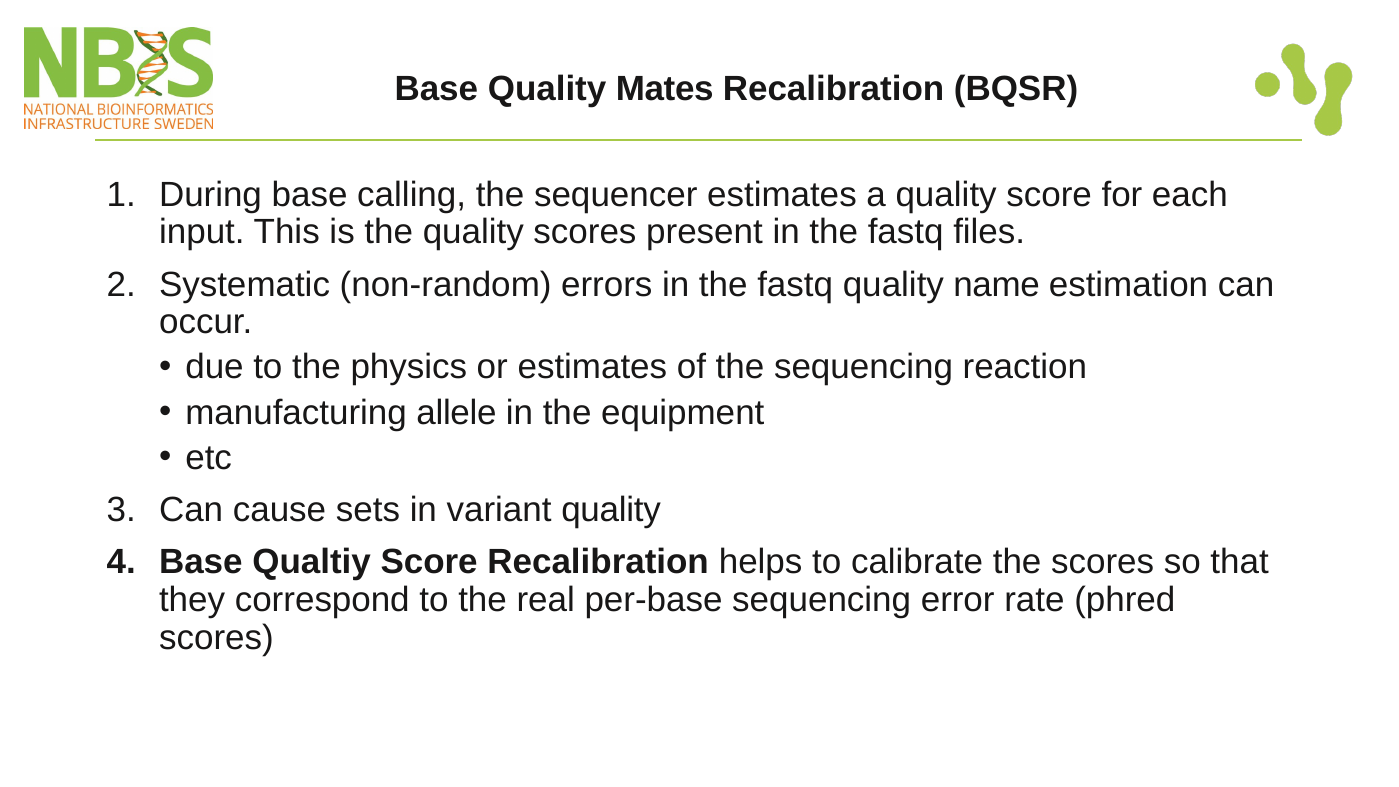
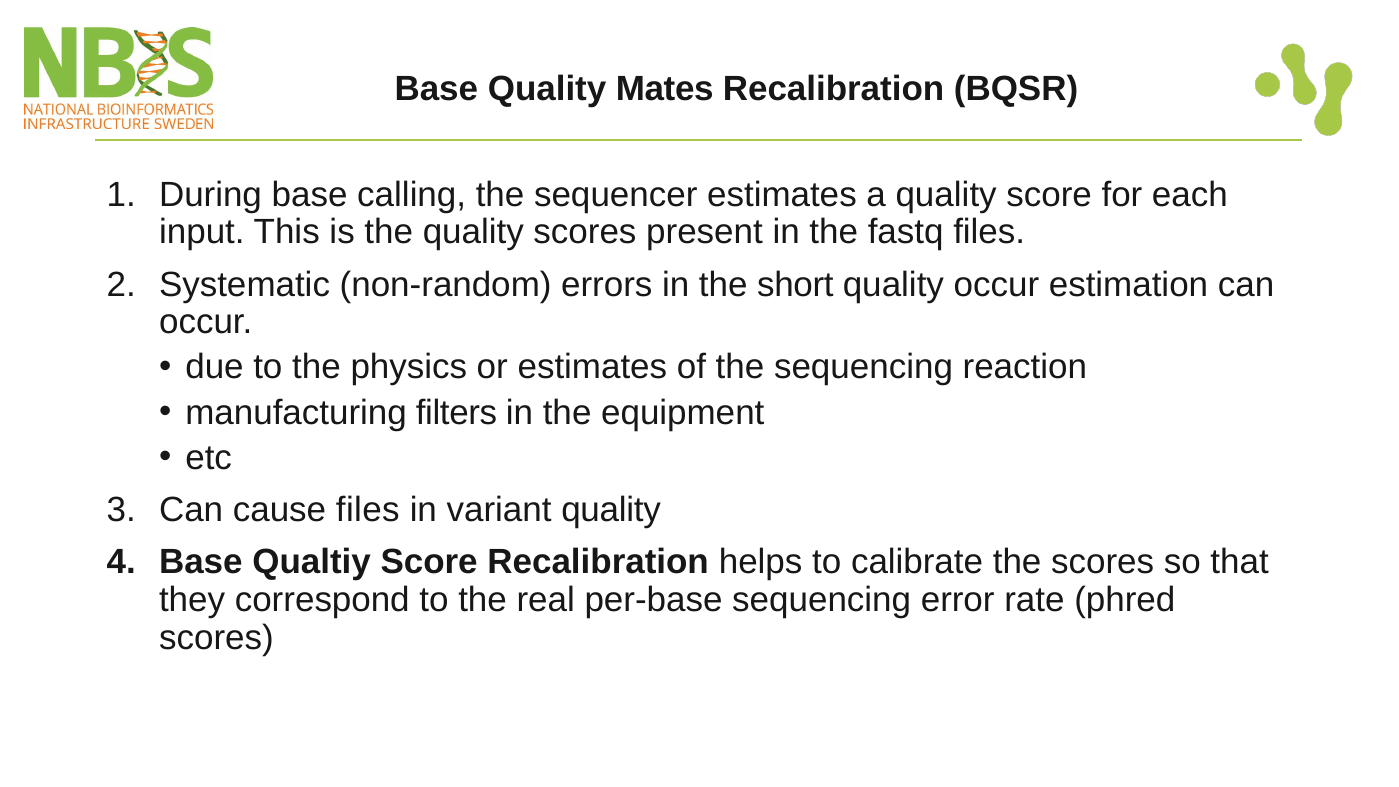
errors in the fastq: fastq -> short
quality name: name -> occur
allele: allele -> filters
cause sets: sets -> files
